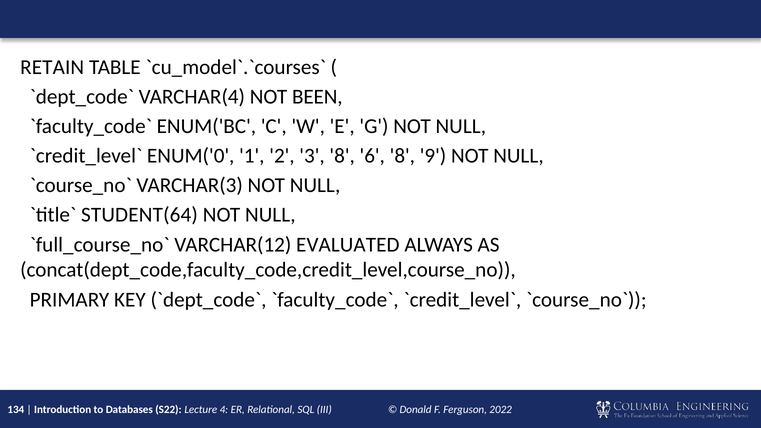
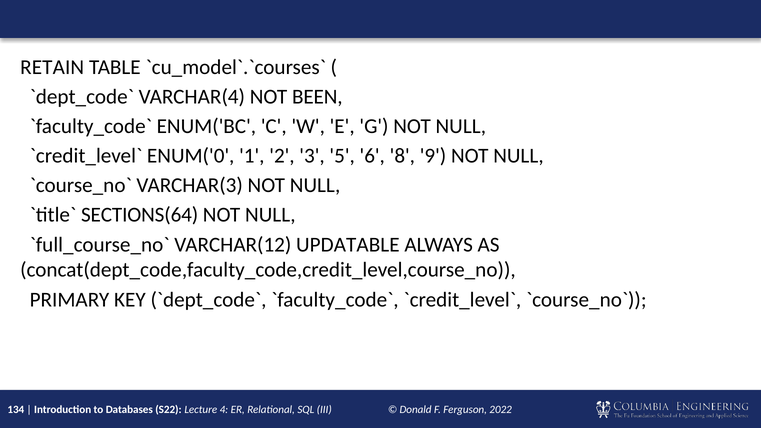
3 8: 8 -> 5
STUDENT(64: STUDENT(64 -> SECTIONS(64
EVALUATED: EVALUATED -> UPDATABLE
